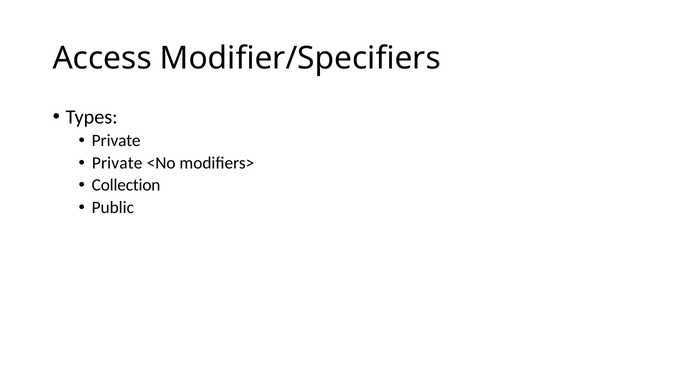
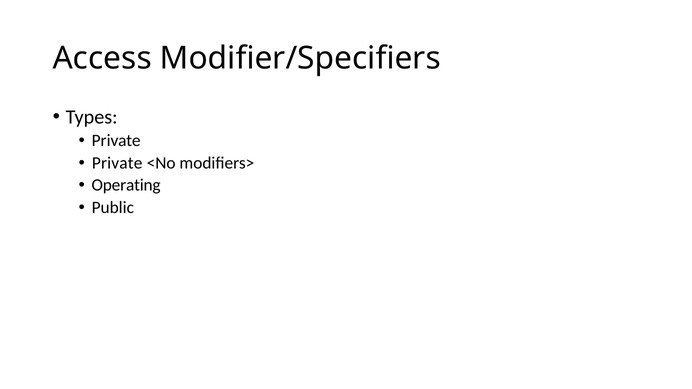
Collection: Collection -> Operating
